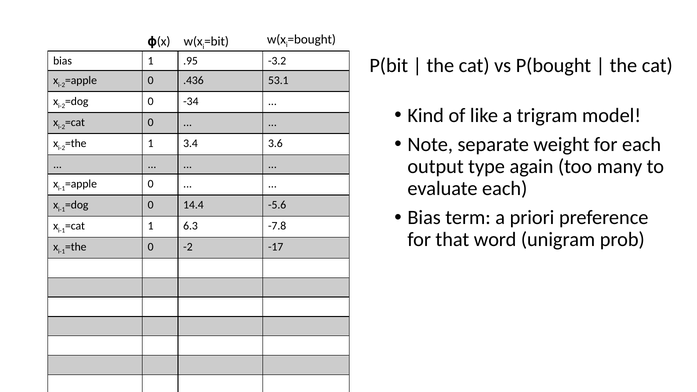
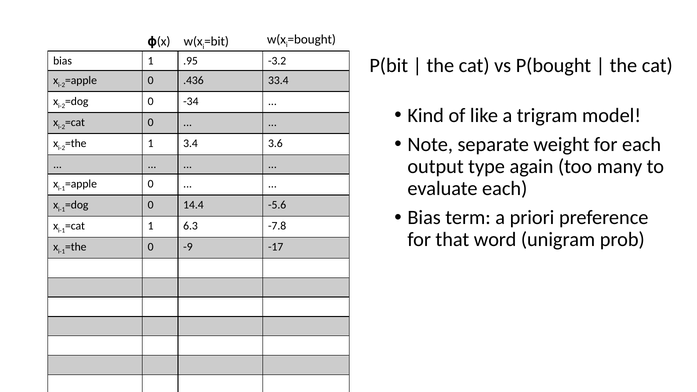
53.1: 53.1 -> 33.4
-2: -2 -> -9
